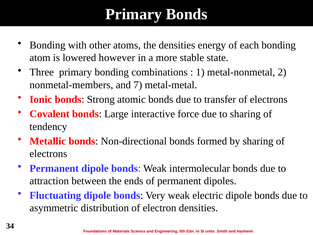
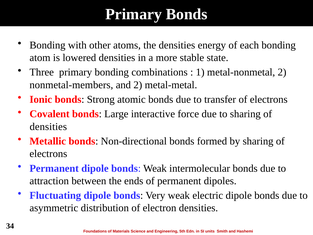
lowered however: however -> densities
and 7: 7 -> 2
tendency at (48, 126): tendency -> densities
